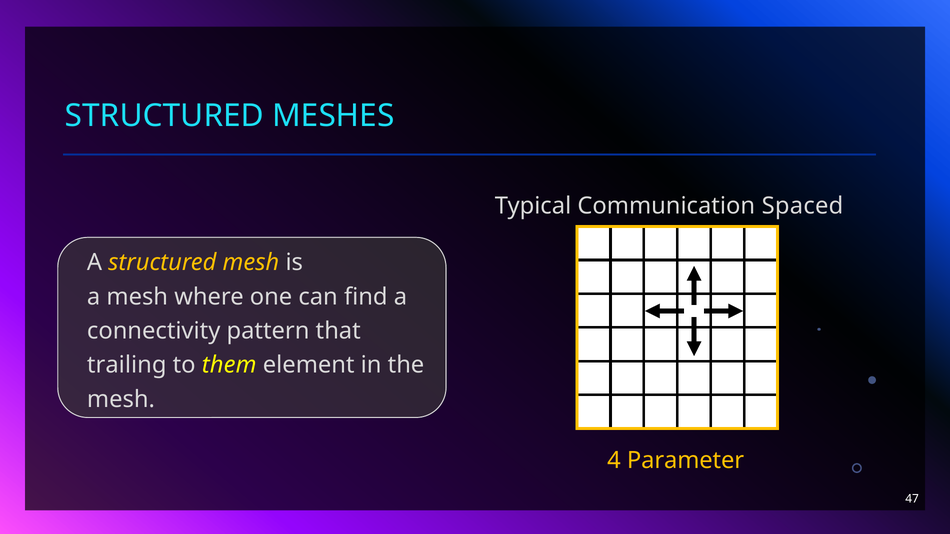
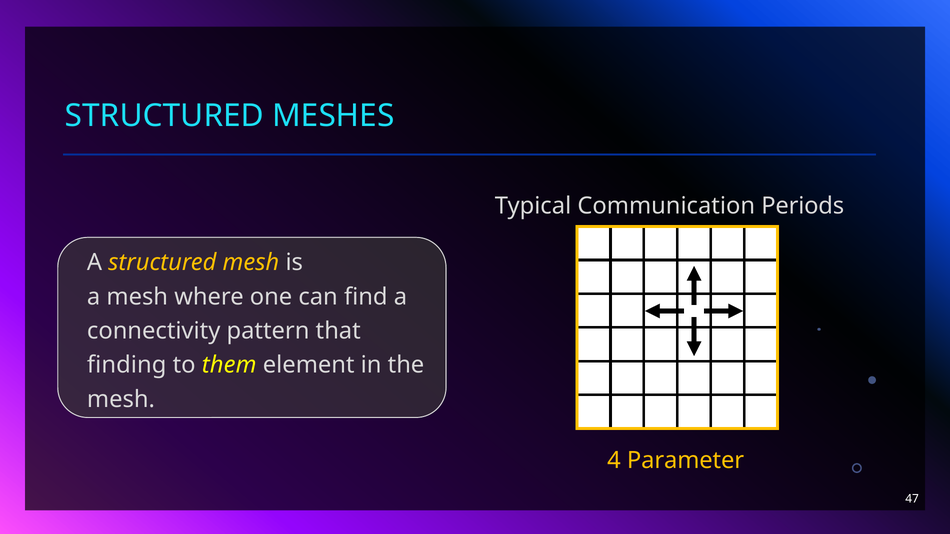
Spaced: Spaced -> Periods
trailing: trailing -> finding
